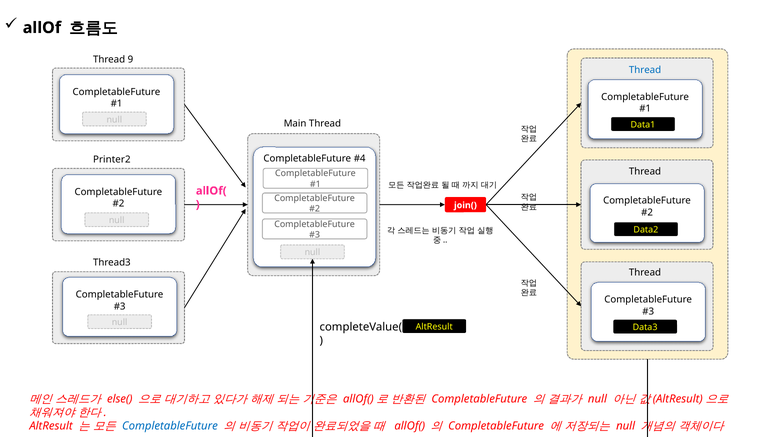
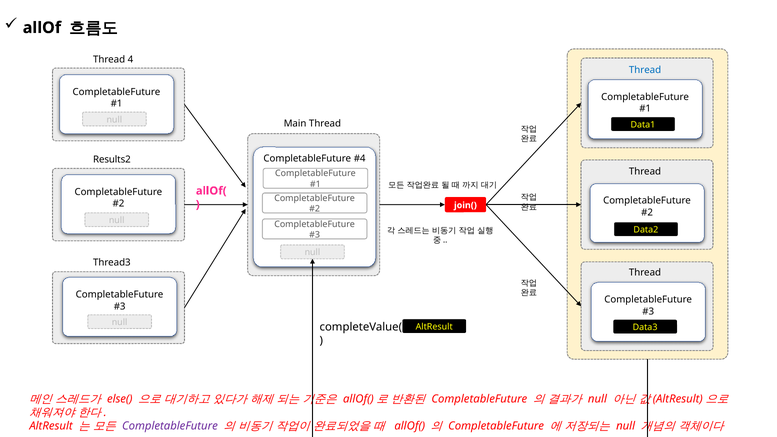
9: 9 -> 4
Printer2: Printer2 -> Results2
CompletableFuture at (170, 426) colour: blue -> purple
